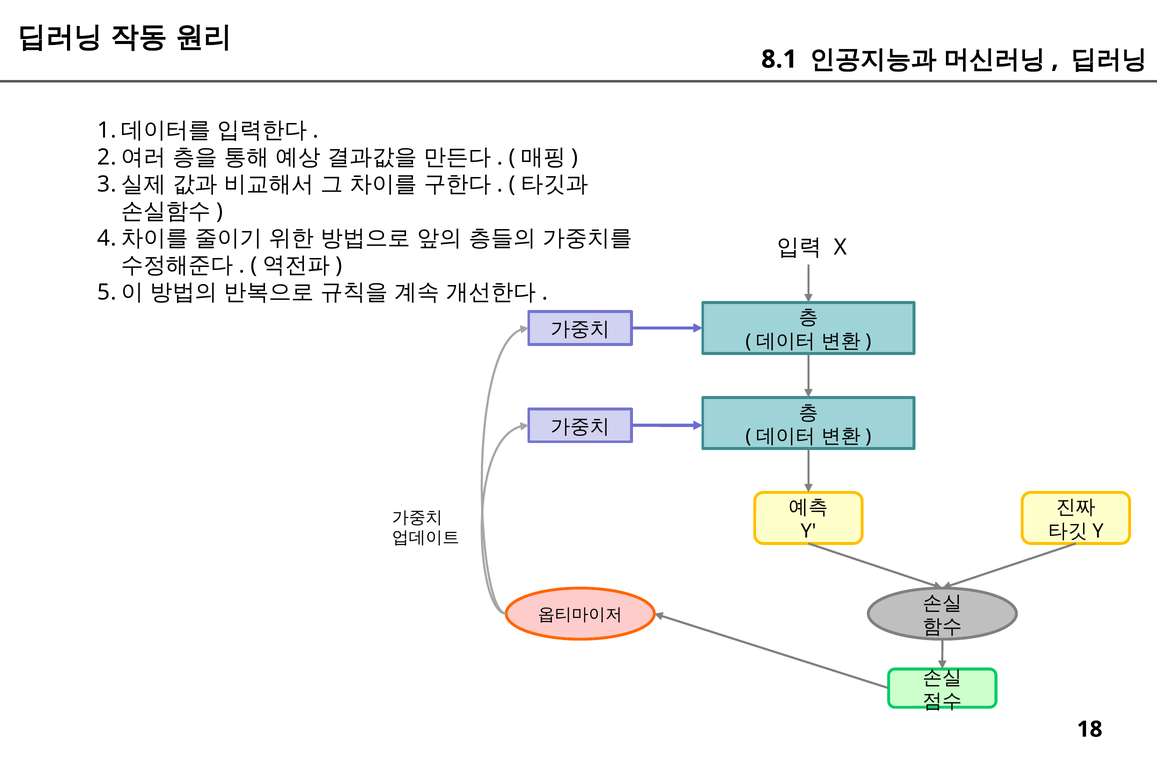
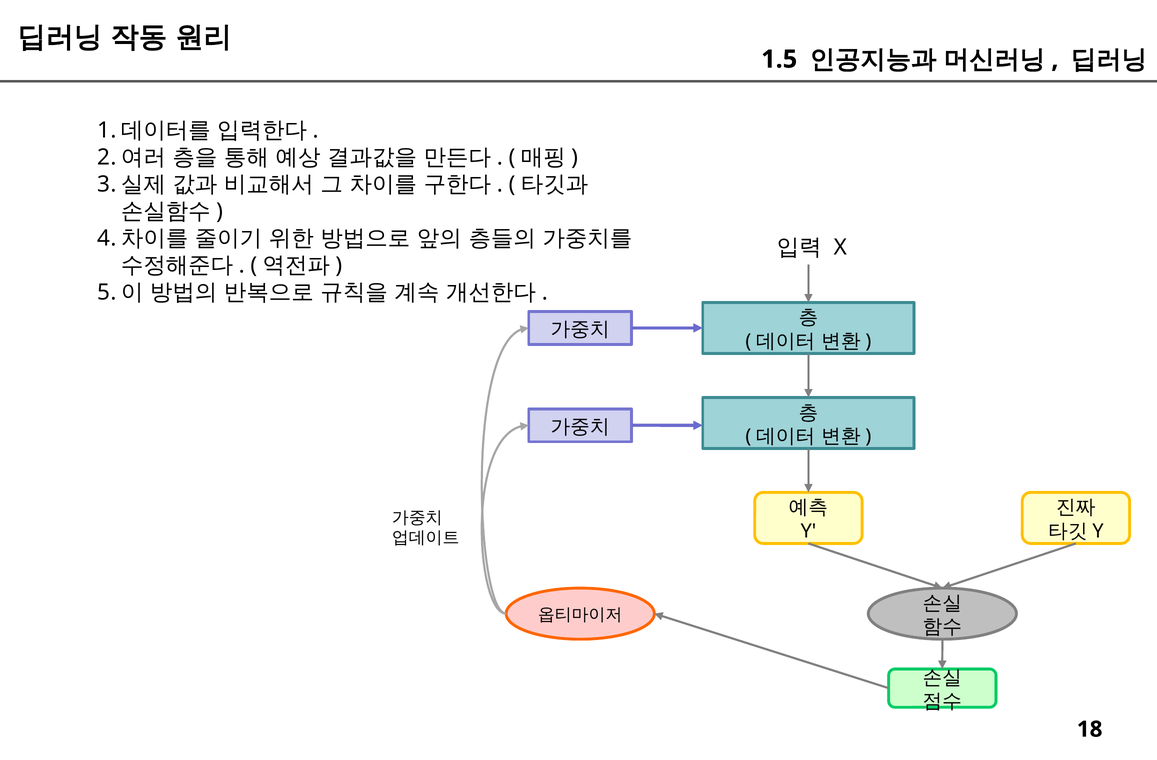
8.1: 8.1 -> 1.5
